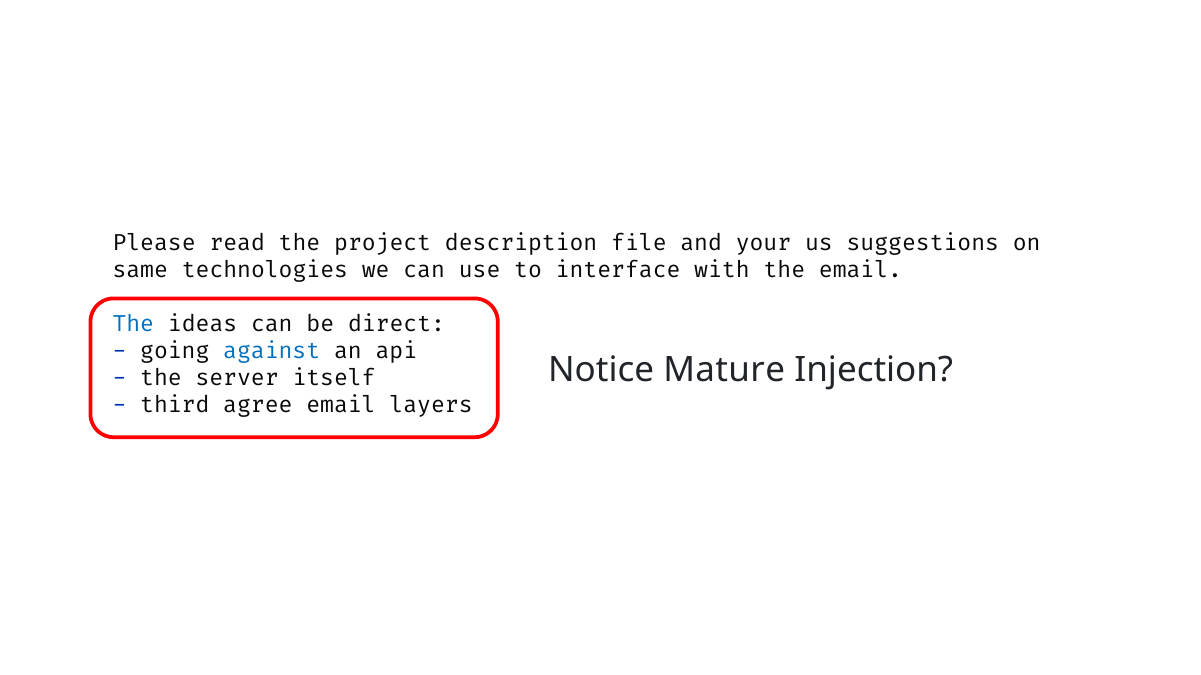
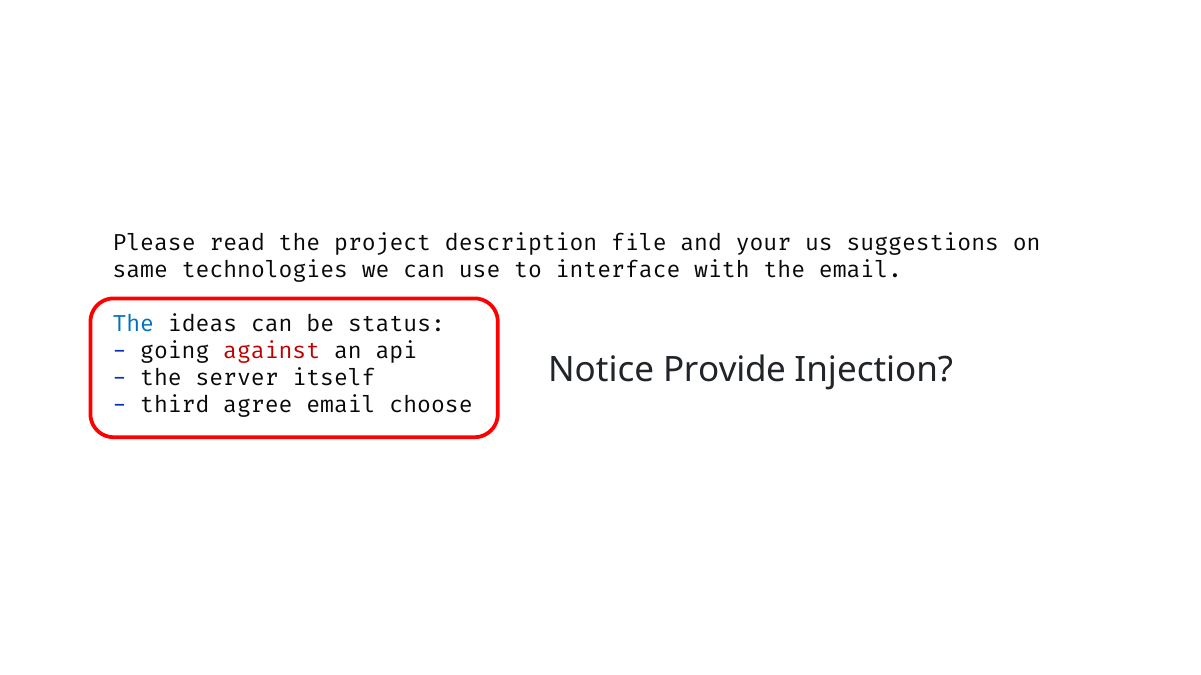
direct: direct -> status
against colour: blue -> red
Mature: Mature -> Provide
layers: layers -> choose
